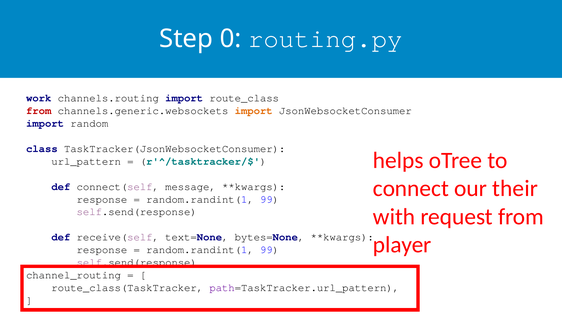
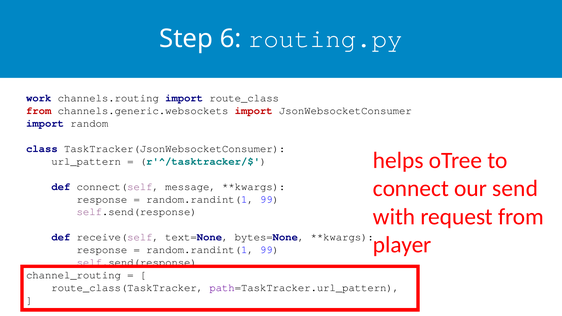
0: 0 -> 6
import at (254, 111) colour: orange -> red
their: their -> send
